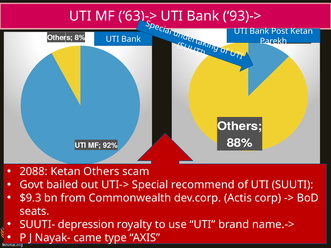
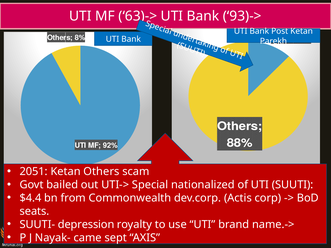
2088: 2088 -> 2051
recommend: recommend -> nationalized
$9.3: $9.3 -> $4.4
type: type -> sept
